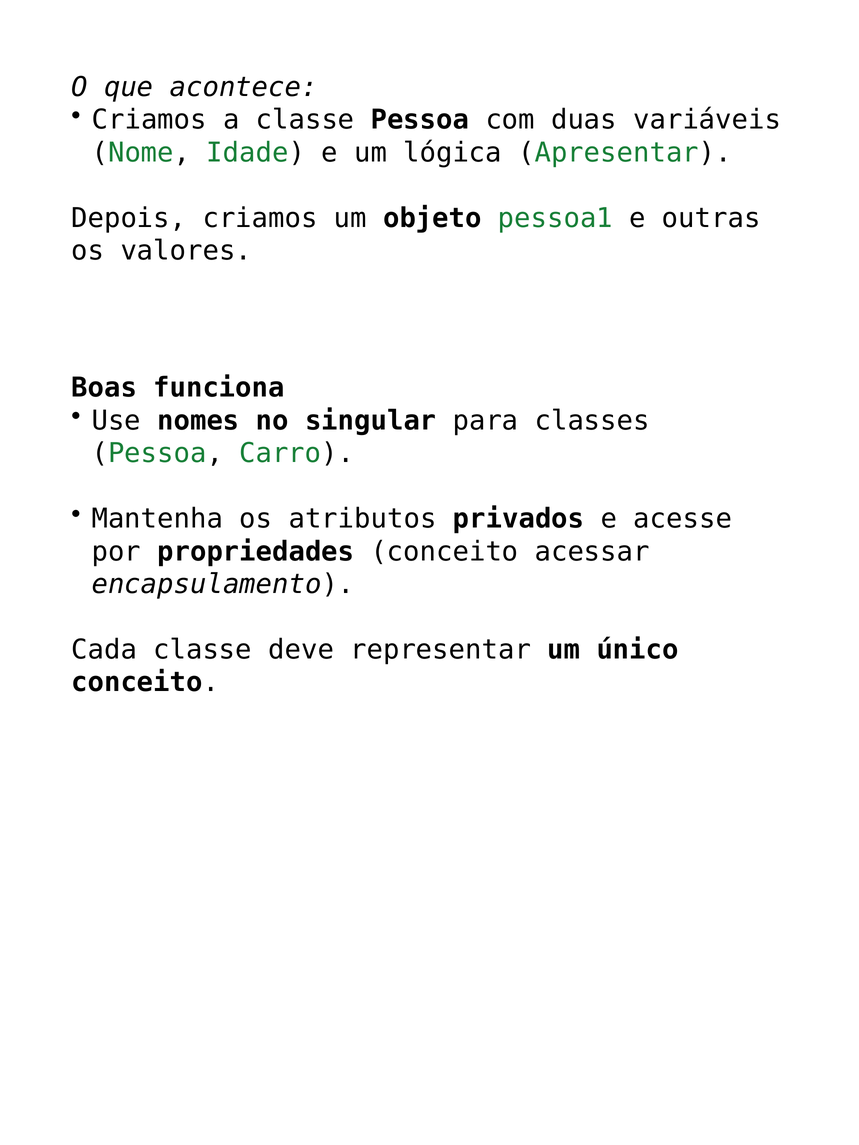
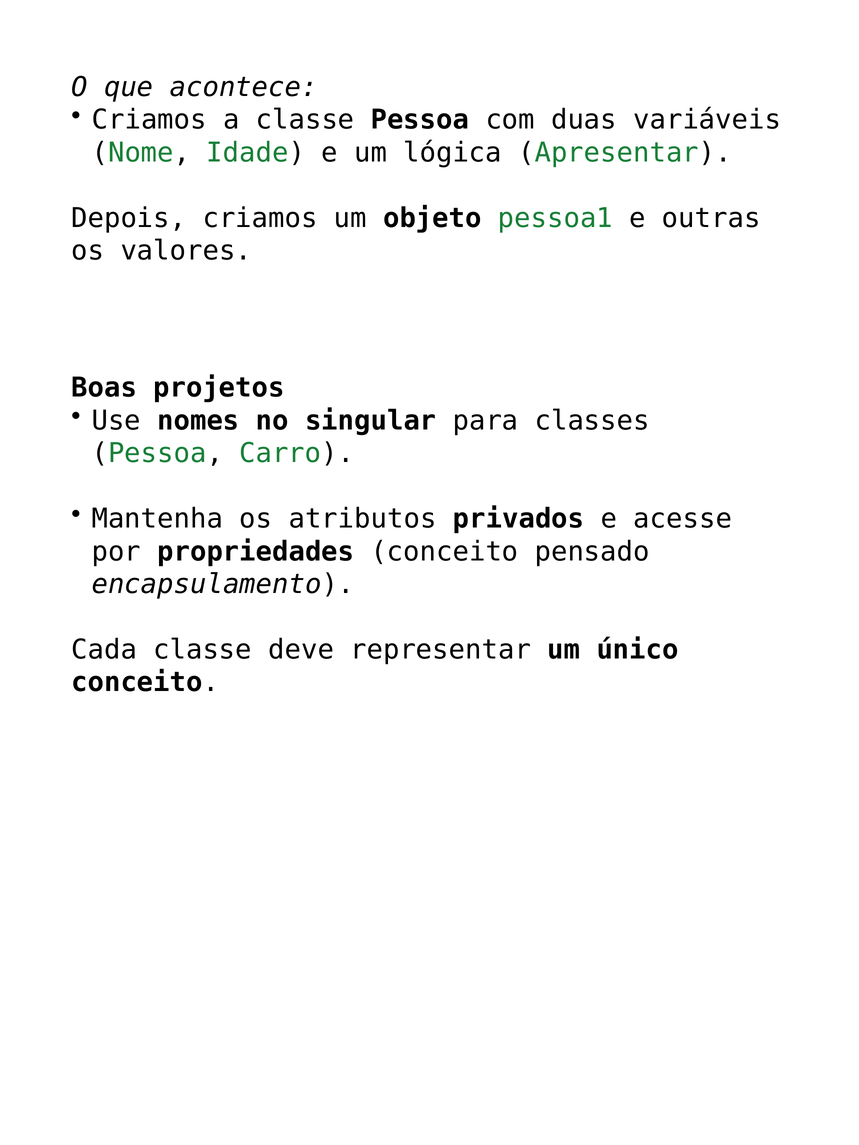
funciona: funciona -> projetos
acessar: acessar -> pensado
